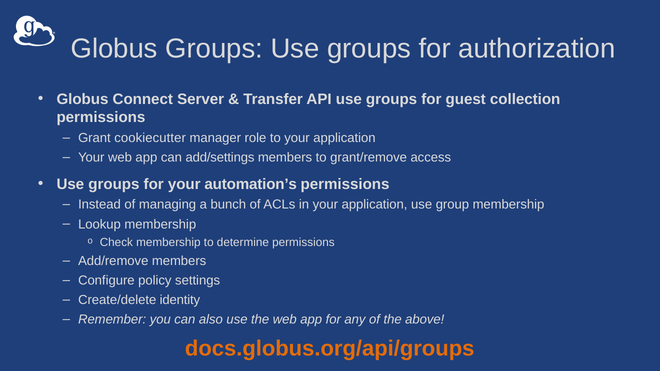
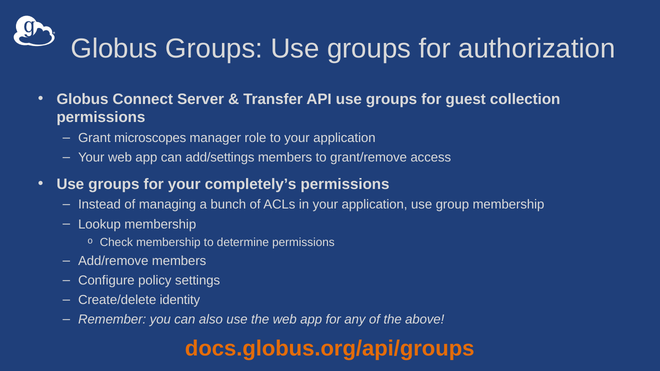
cookiecutter: cookiecutter -> microscopes
automation’s: automation’s -> completely’s
